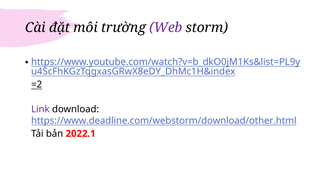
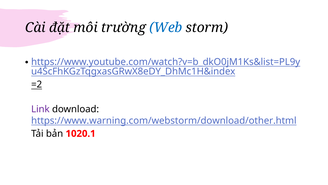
Web colour: purple -> blue
https://www.deadline.com/webstorm/download/other.html: https://www.deadline.com/webstorm/download/other.html -> https://www.warning.com/webstorm/download/other.html
2022.1: 2022.1 -> 1020.1
